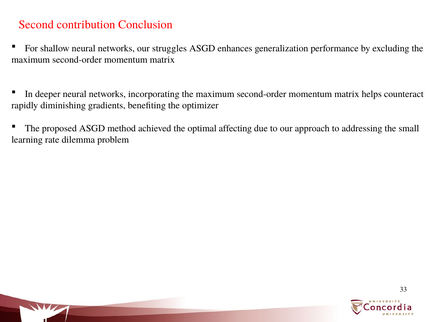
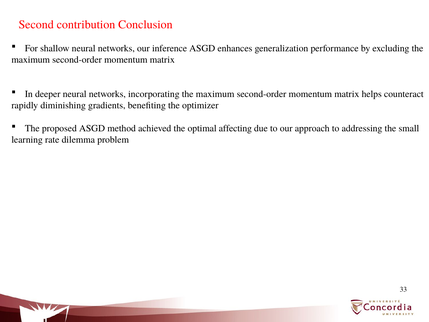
struggles: struggles -> inference
